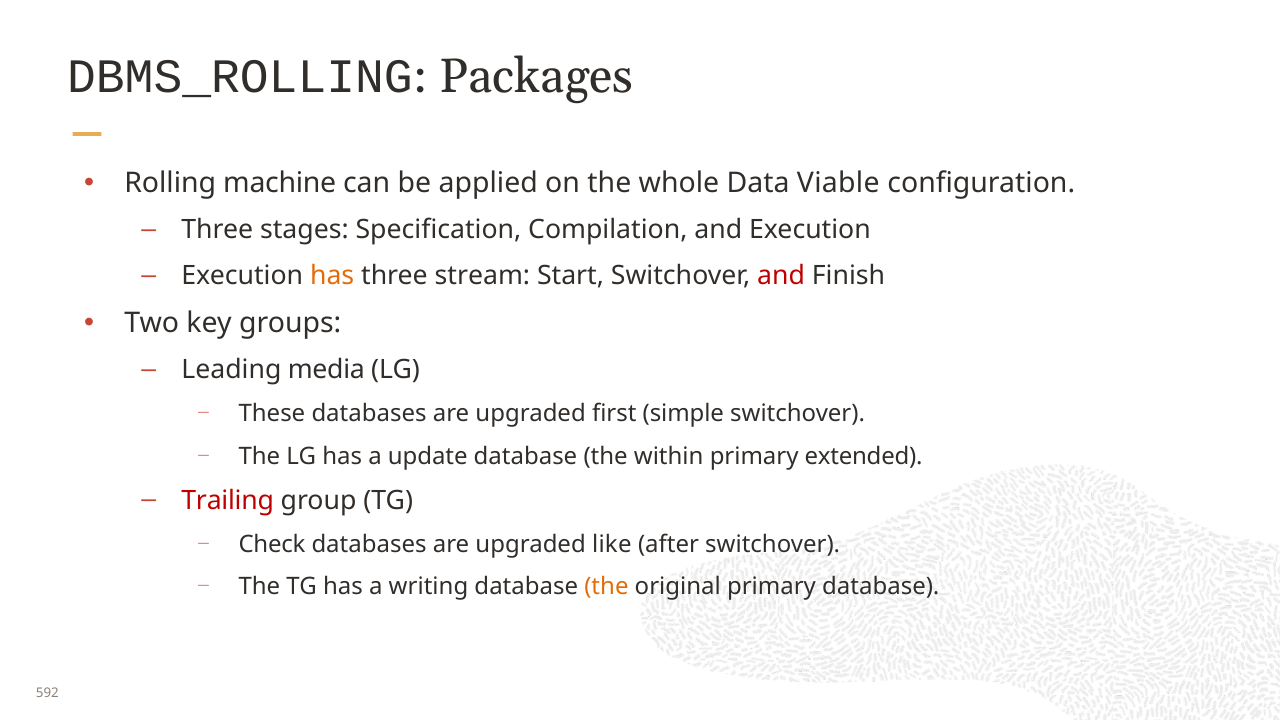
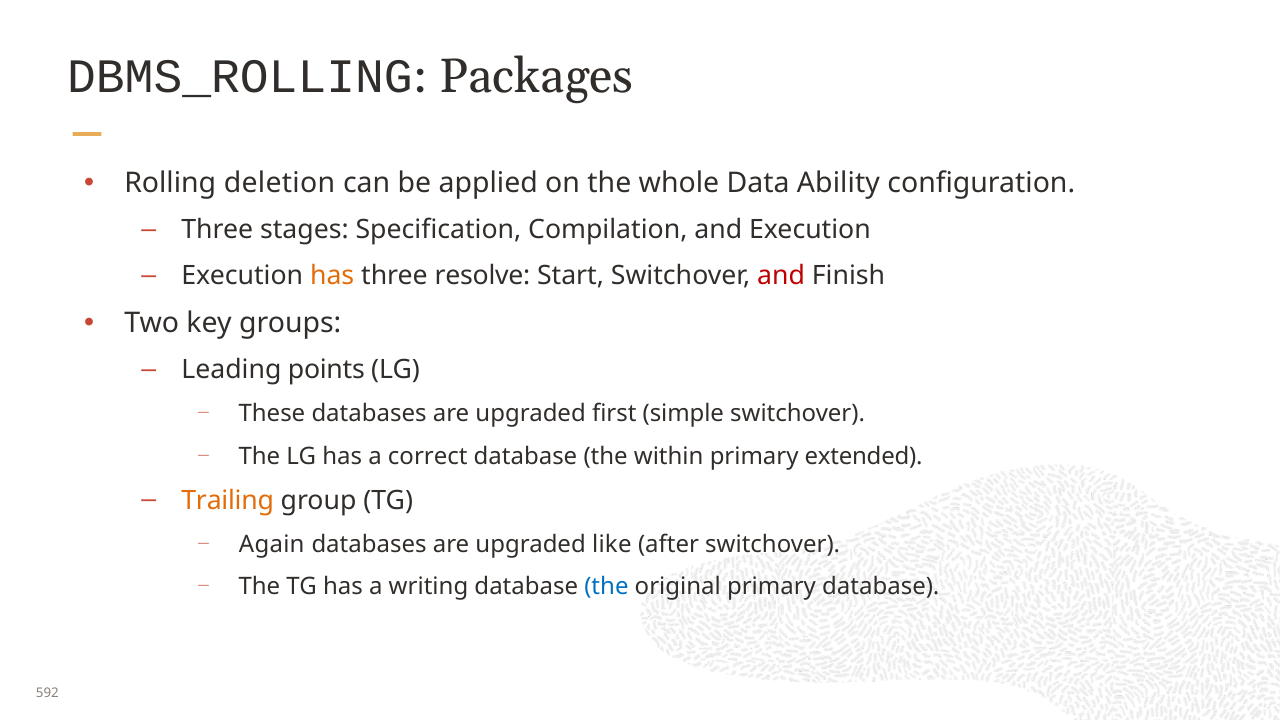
machine: machine -> deletion
Viable: Viable -> Ability
stream: stream -> resolve
media: media -> points
update: update -> correct
Trailing colour: red -> orange
Check: Check -> Again
the at (606, 587) colour: orange -> blue
